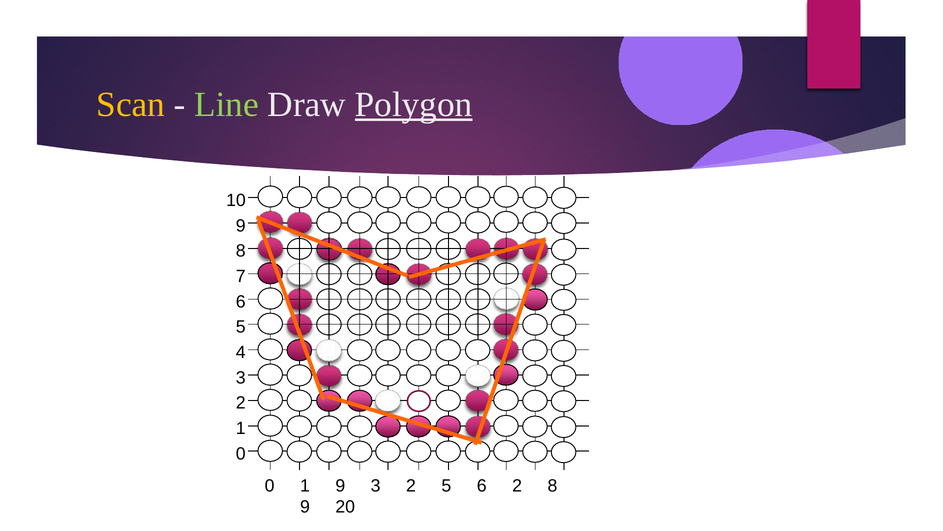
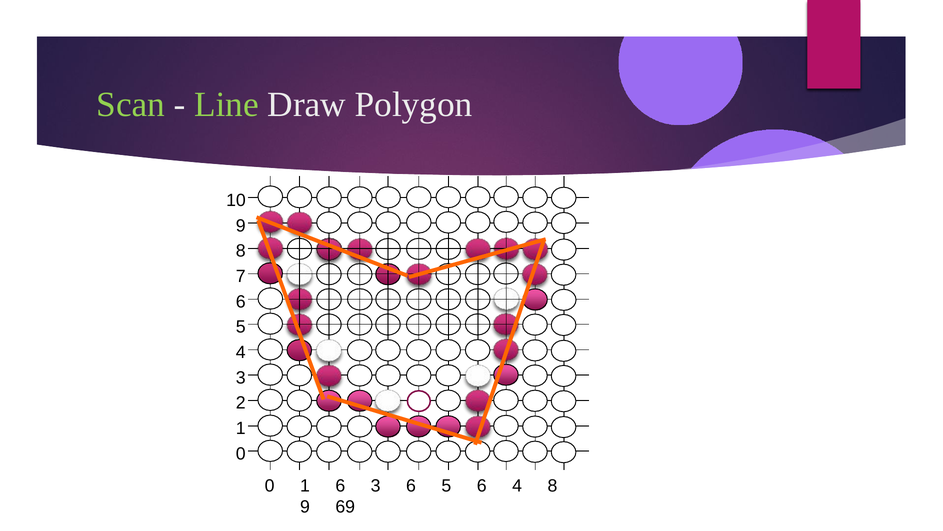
Scan colour: yellow -> light green
Polygon underline: present -> none
1 9: 9 -> 6
2 at (411, 485): 2 -> 6
6 2: 2 -> 4
20: 20 -> 69
